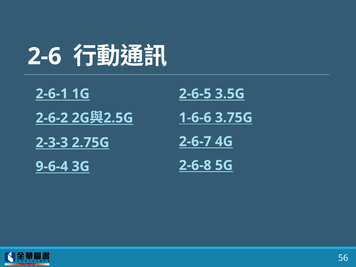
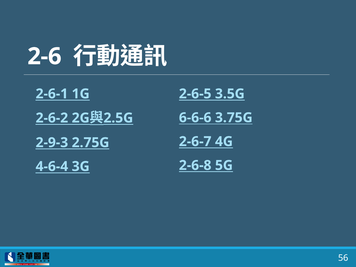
1-6-6: 1-6-6 -> 6-6-6
2-3-3: 2-3-3 -> 2-9-3
9-6-4: 9-6-4 -> 4-6-4
